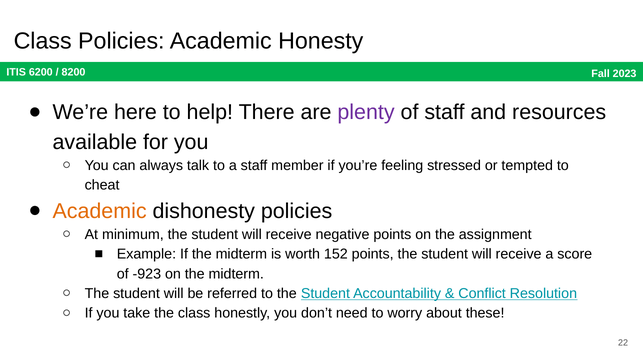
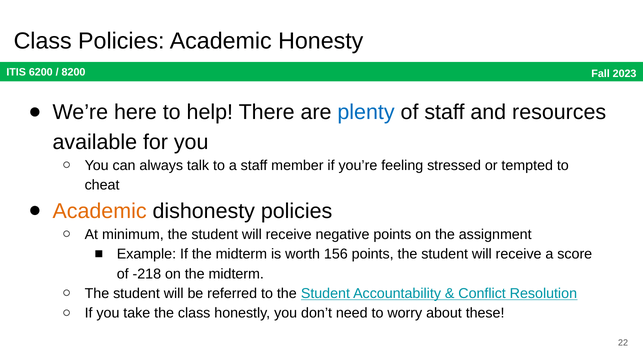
plenty colour: purple -> blue
152: 152 -> 156
-923: -923 -> -218
